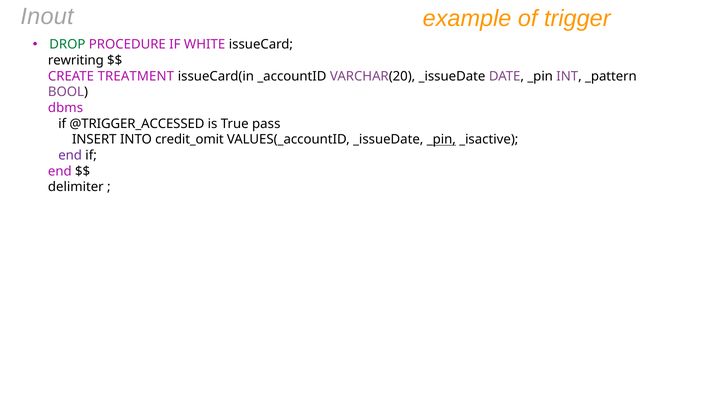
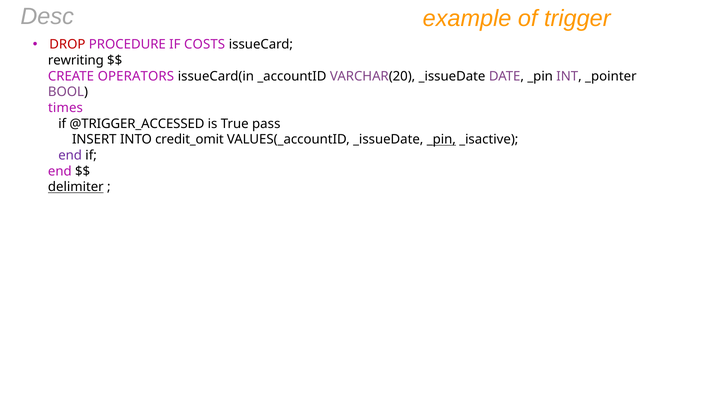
Inout: Inout -> Desc
DROP colour: green -> red
WHITE: WHITE -> COSTS
TREATMENT: TREATMENT -> OPERATORS
_pattern: _pattern -> _pointer
dbms: dbms -> times
delimiter underline: none -> present
